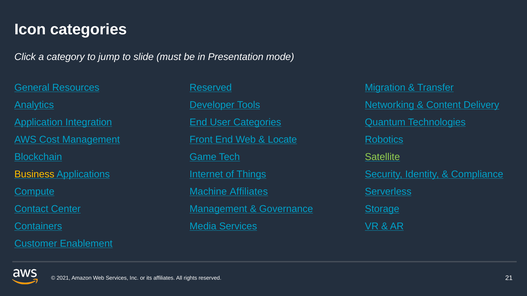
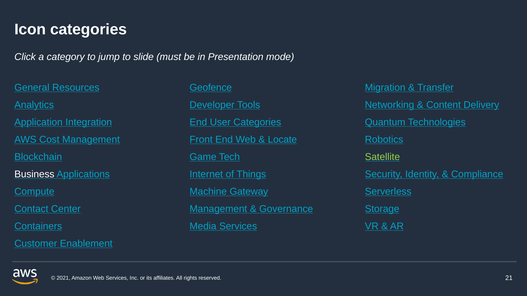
Reserved at (211, 88): Reserved -> Geofence
Business colour: yellow -> white
Machine Affiliates: Affiliates -> Gateway
